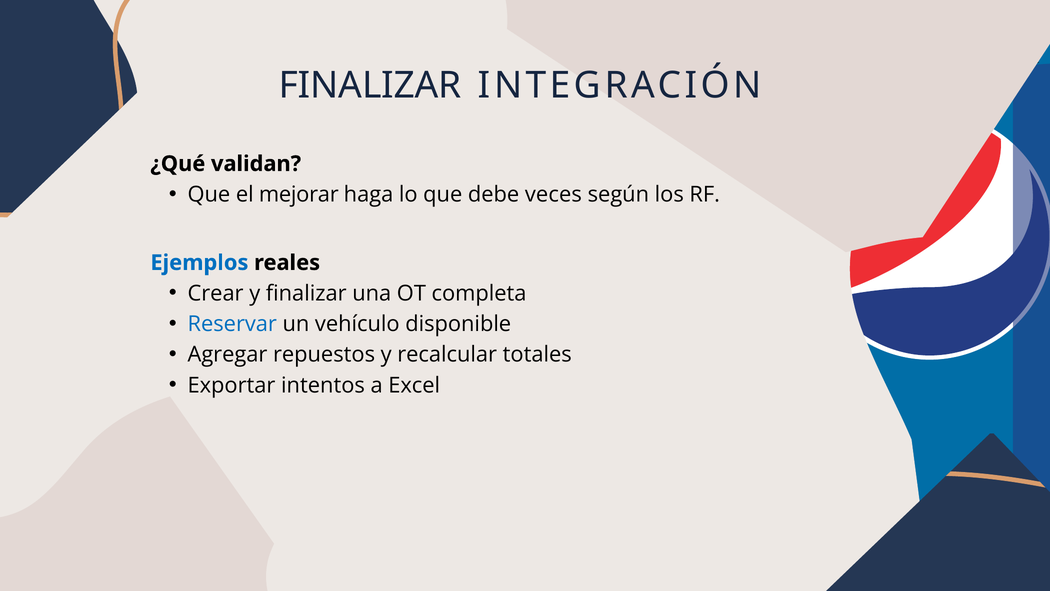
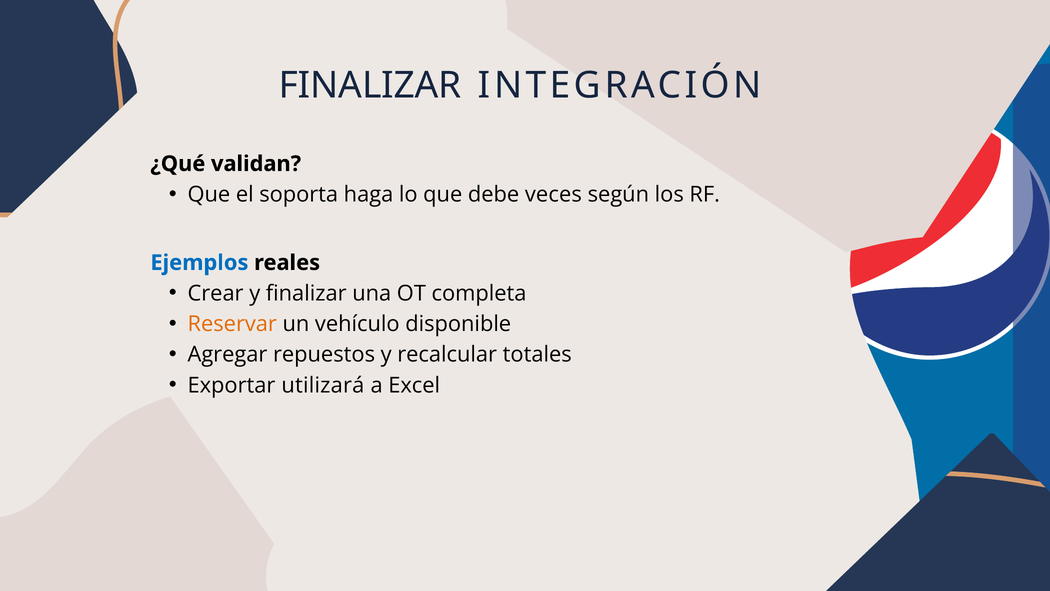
mejorar: mejorar -> soporta
Reservar colour: blue -> orange
intentos: intentos -> utilizará
